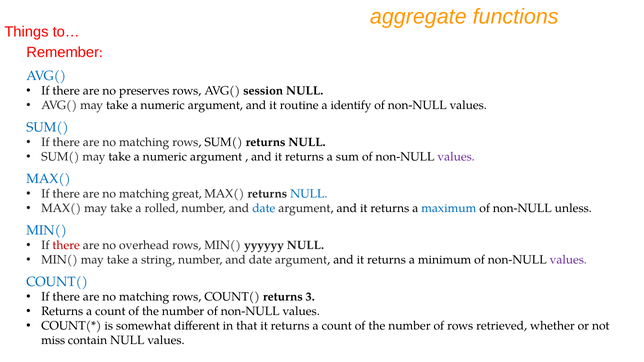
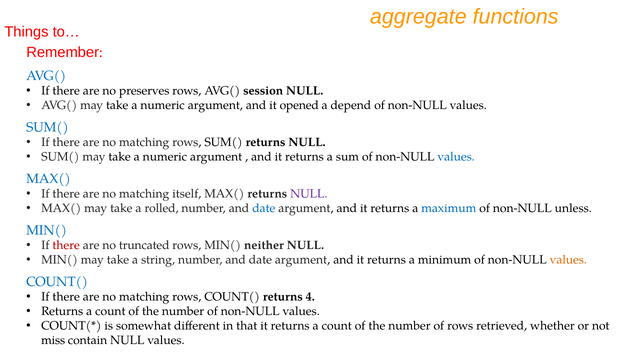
routine: routine -> opened
identify: identify -> depend
values at (456, 157) colour: purple -> blue
great: great -> itself
NULL at (309, 194) colour: blue -> purple
overhead: overhead -> truncated
yyyyyy: yyyyyy -> neither
values at (568, 260) colour: purple -> orange
3: 3 -> 4
